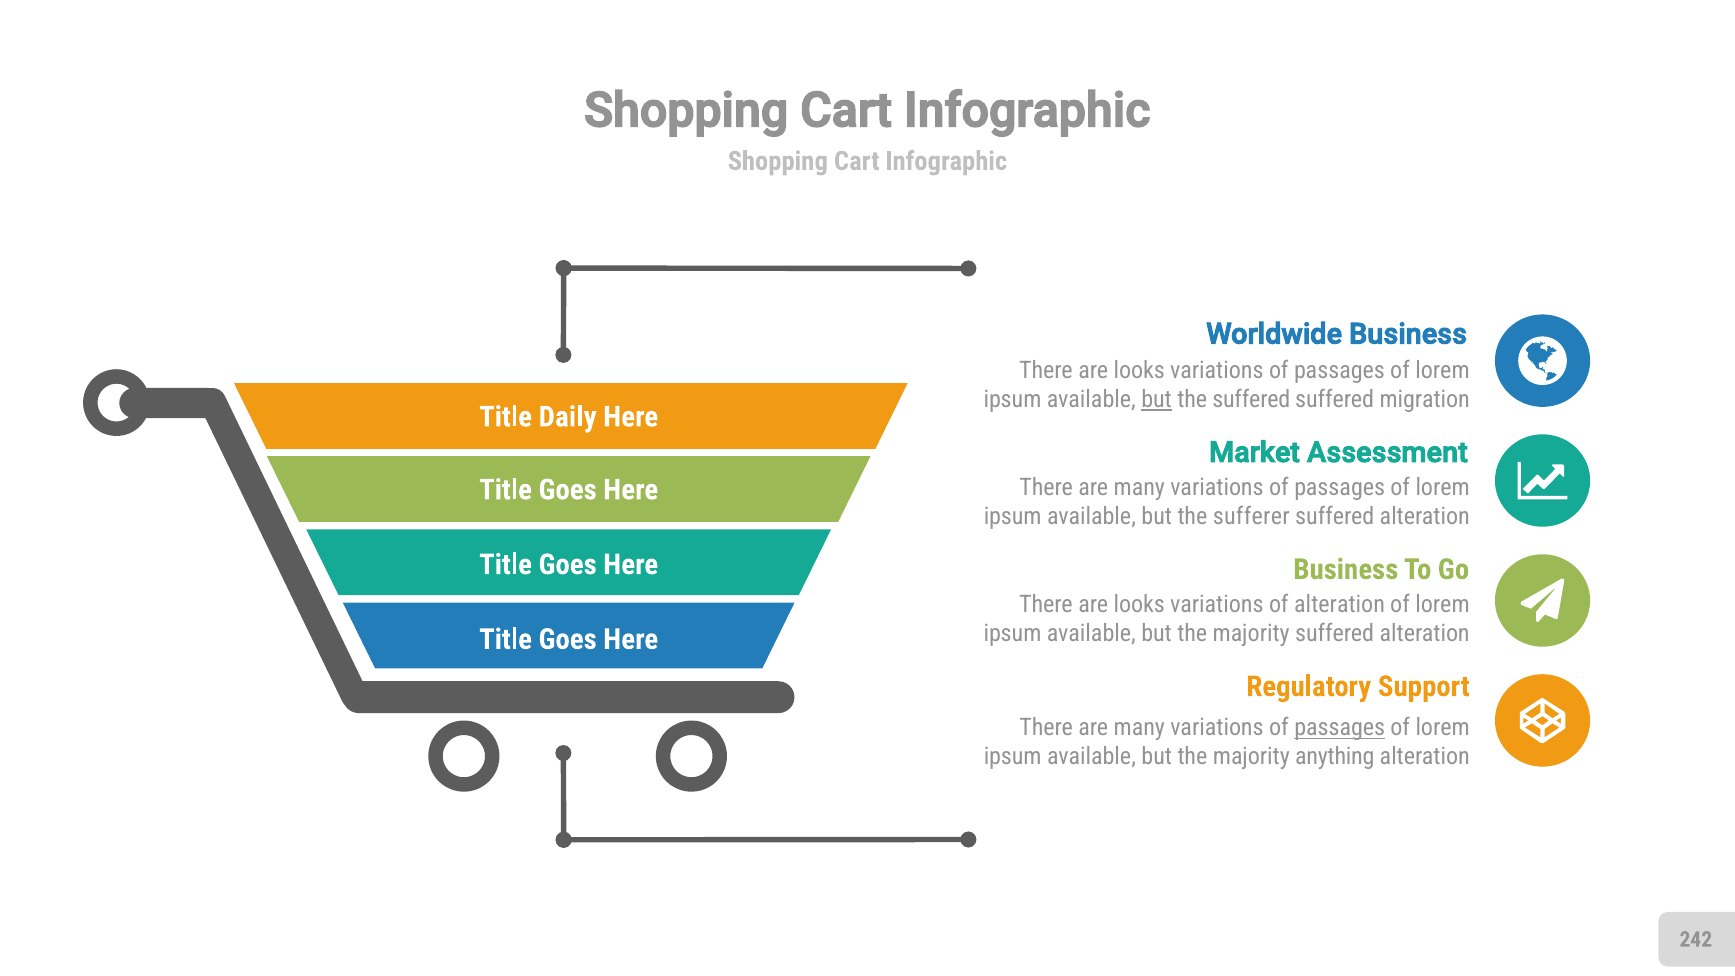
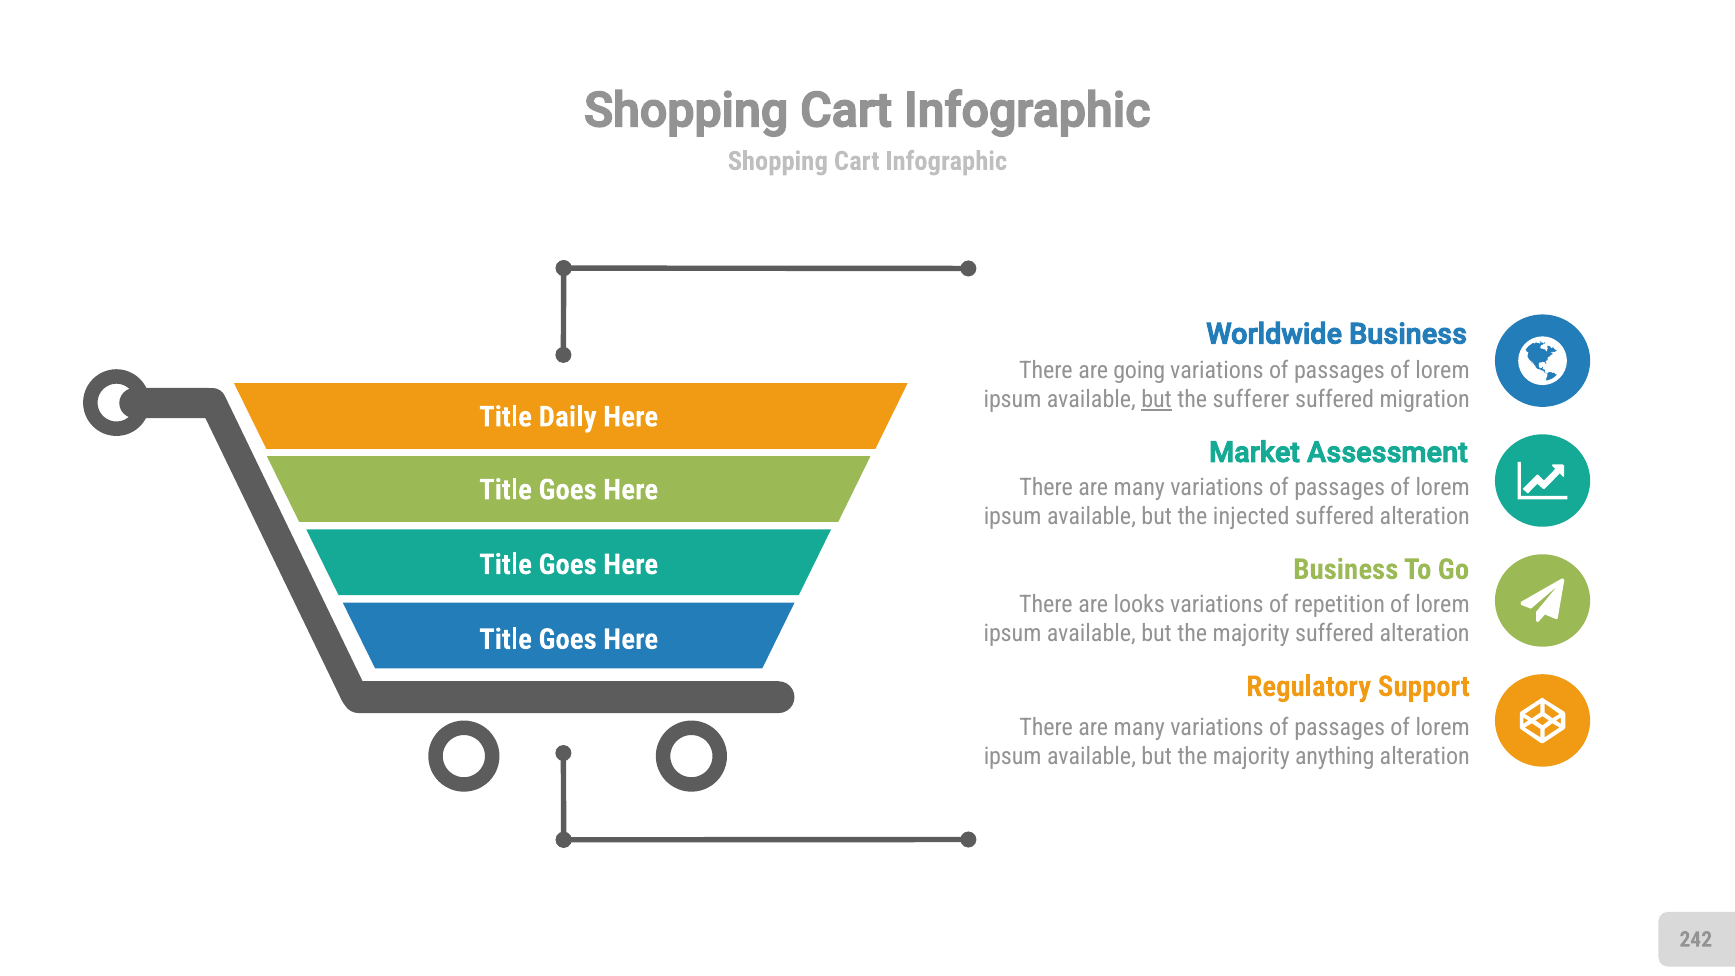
looks at (1139, 371): looks -> going
the suffered: suffered -> sufferer
sufferer: sufferer -> injected
of alteration: alteration -> repetition
passages at (1340, 728) underline: present -> none
